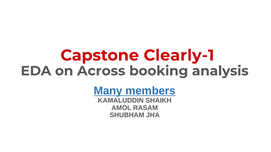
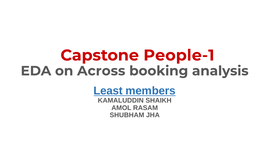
Clearly-1: Clearly-1 -> People-1
Many: Many -> Least
